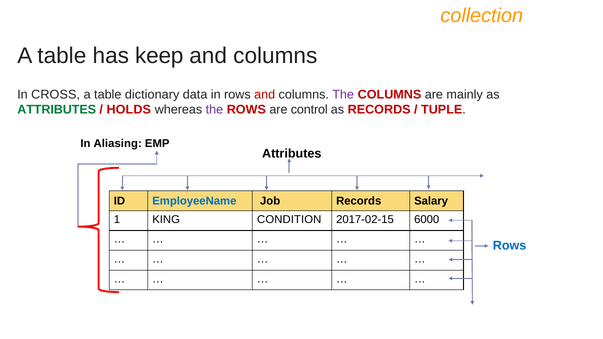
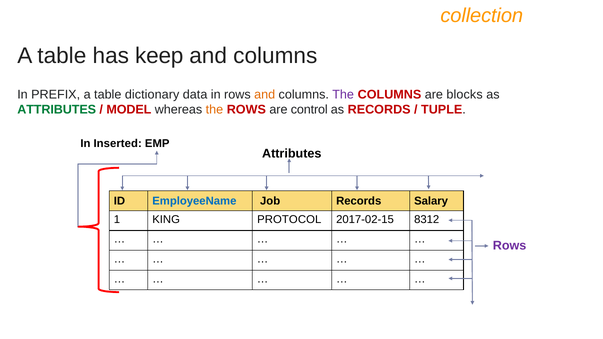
CROSS: CROSS -> PREFIX
and at (265, 95) colour: red -> orange
mainly: mainly -> blocks
HOLDS: HOLDS -> MODEL
the at (214, 110) colour: purple -> orange
Aliasing: Aliasing -> Inserted
CONDITION: CONDITION -> PROTOCOL
6000: 6000 -> 8312
Rows at (510, 246) colour: blue -> purple
